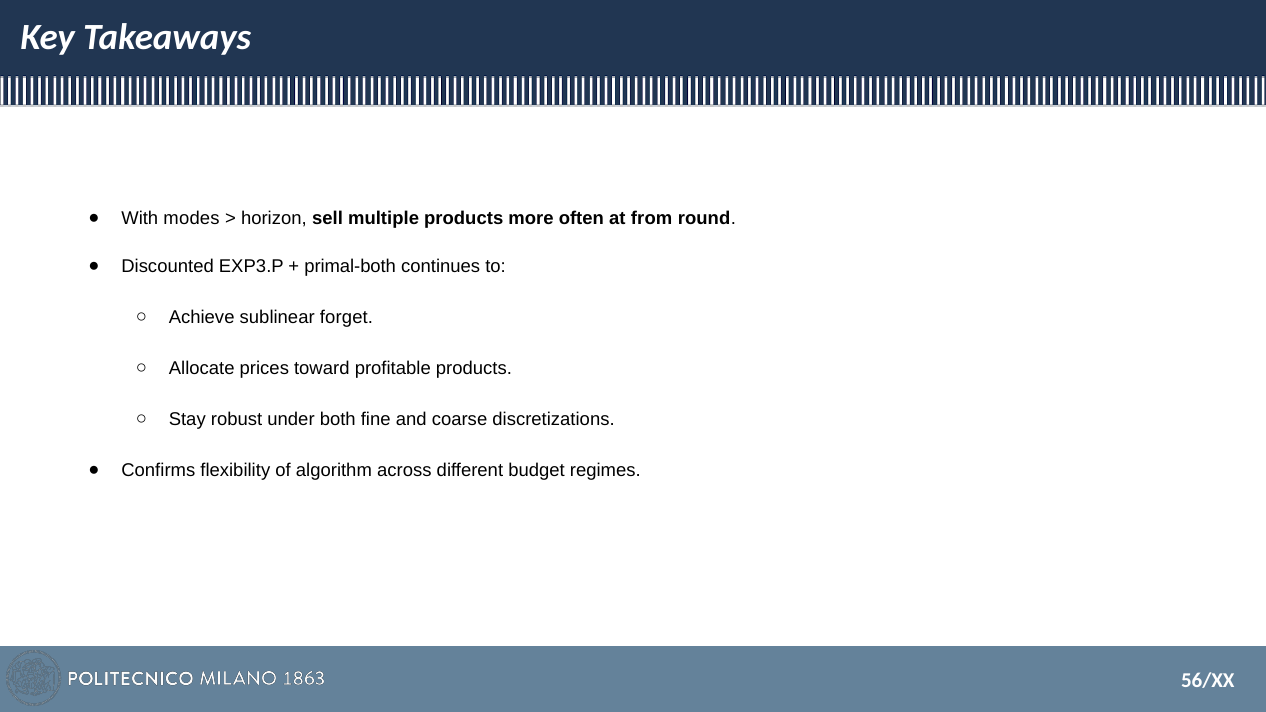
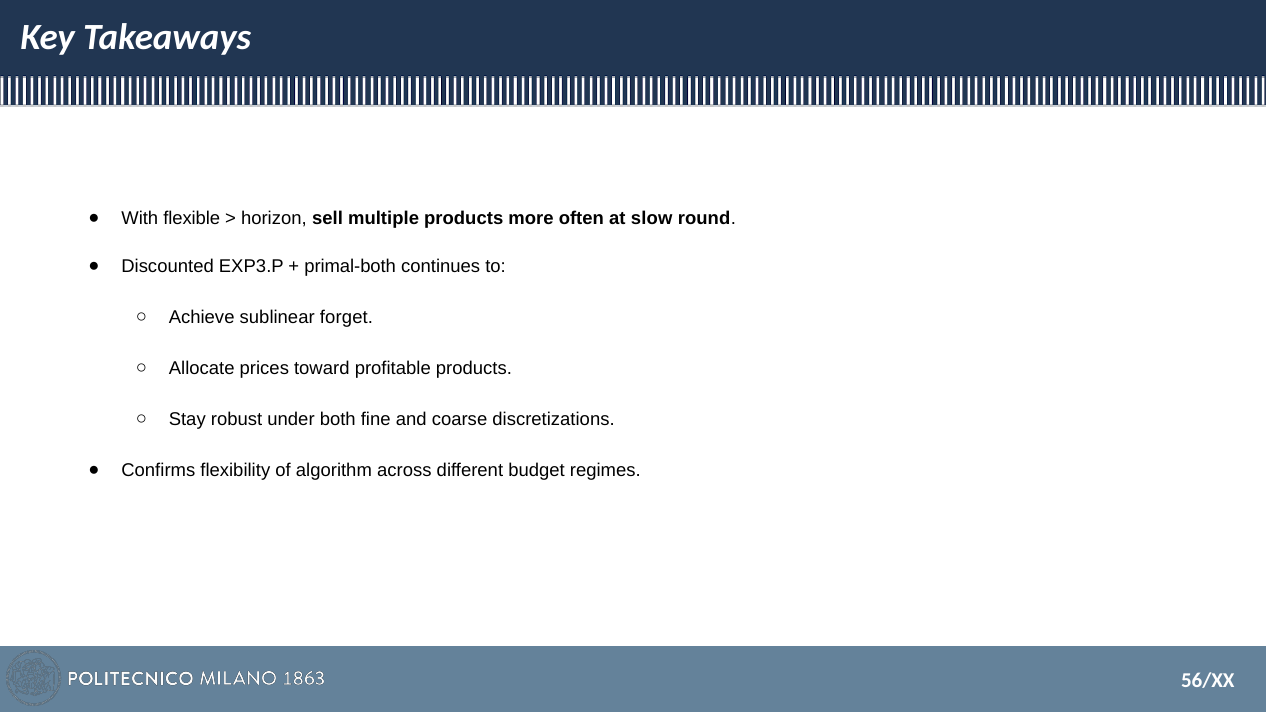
modes: modes -> flexible
from: from -> slow
